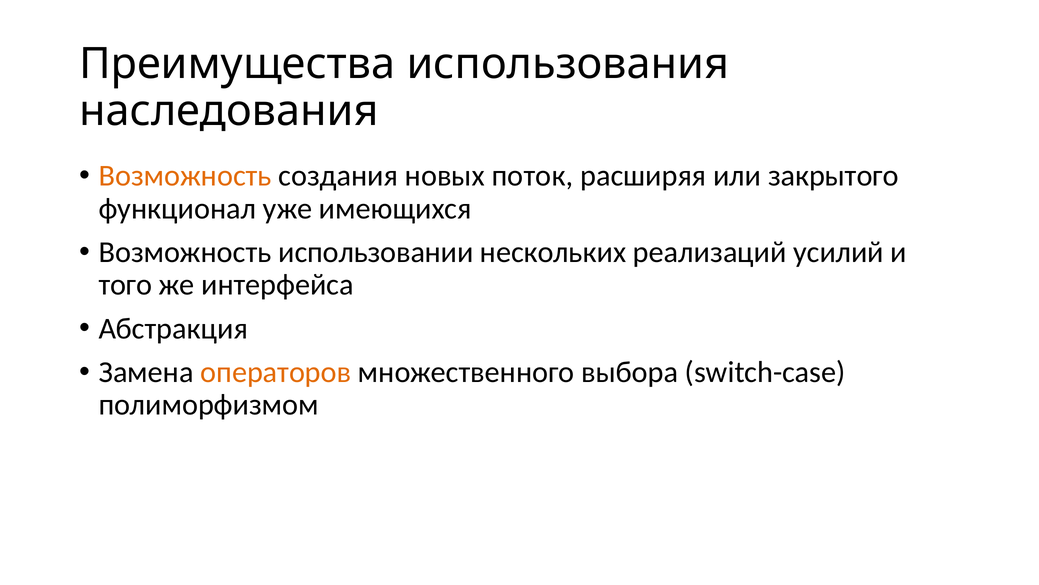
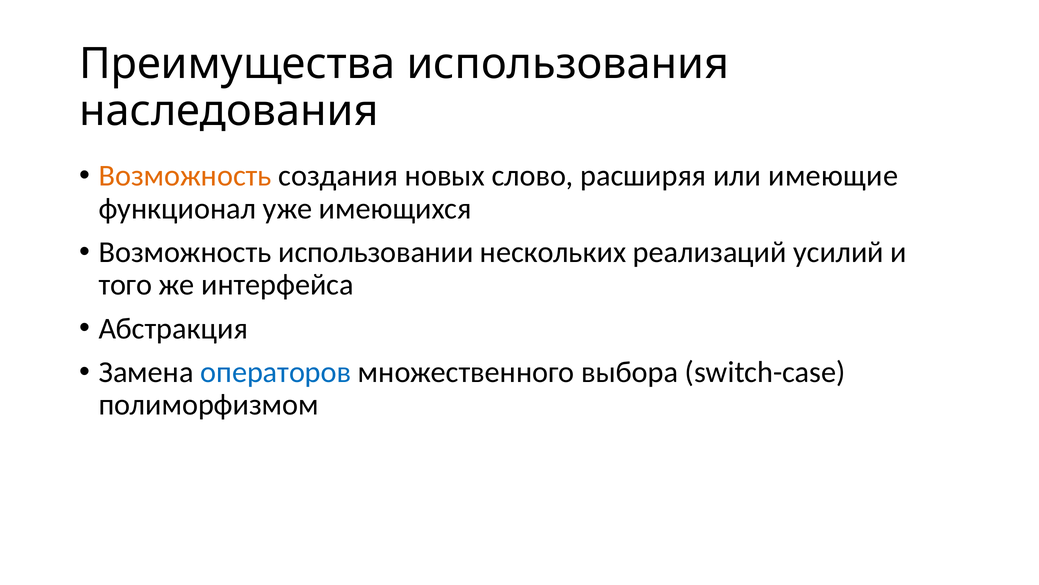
поток: поток -> слово
закрытого: закрытого -> имеющие
операторов colour: orange -> blue
